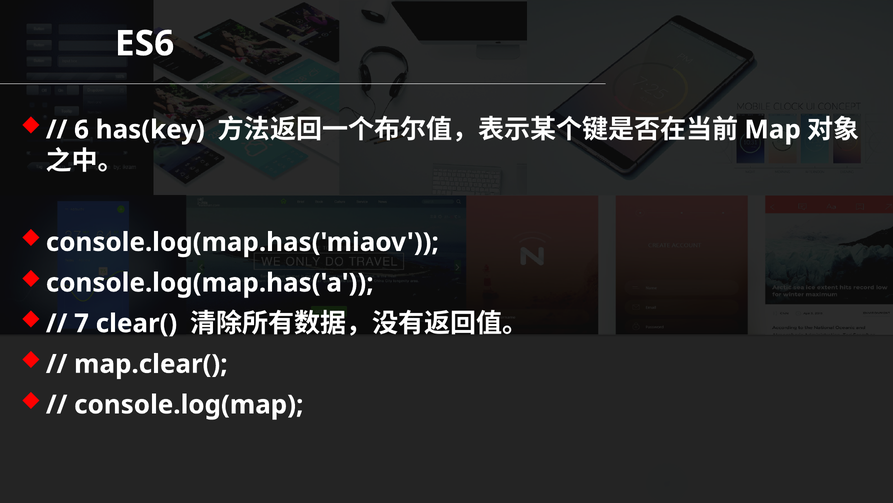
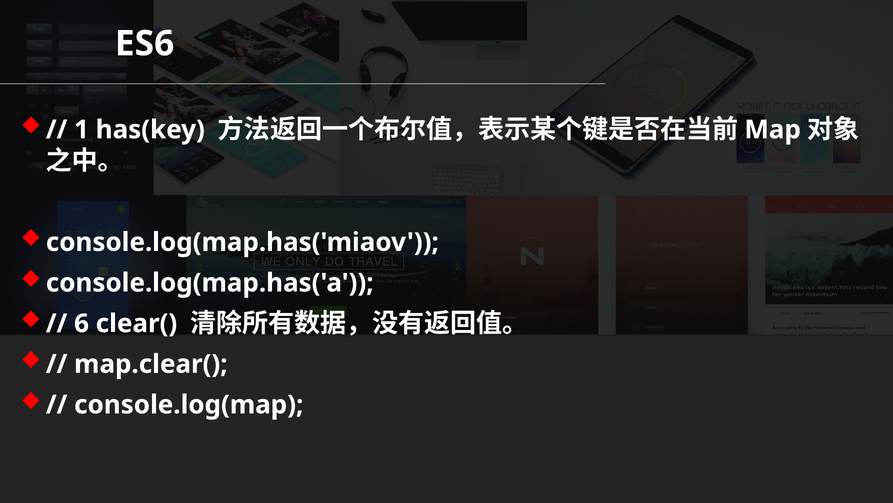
6: 6 -> 1
7: 7 -> 6
